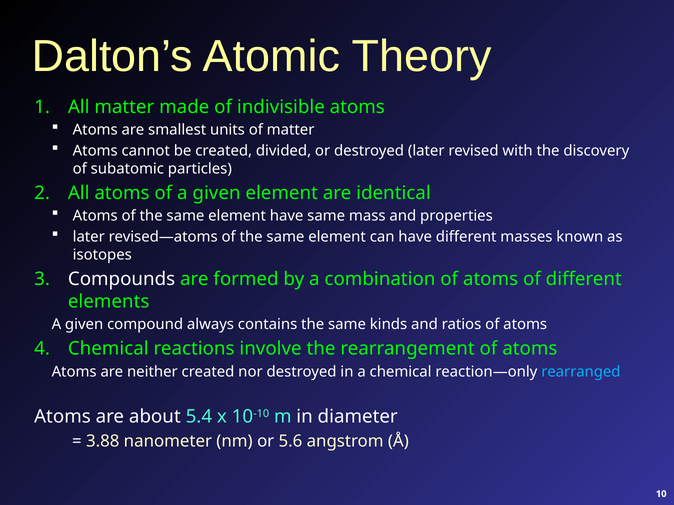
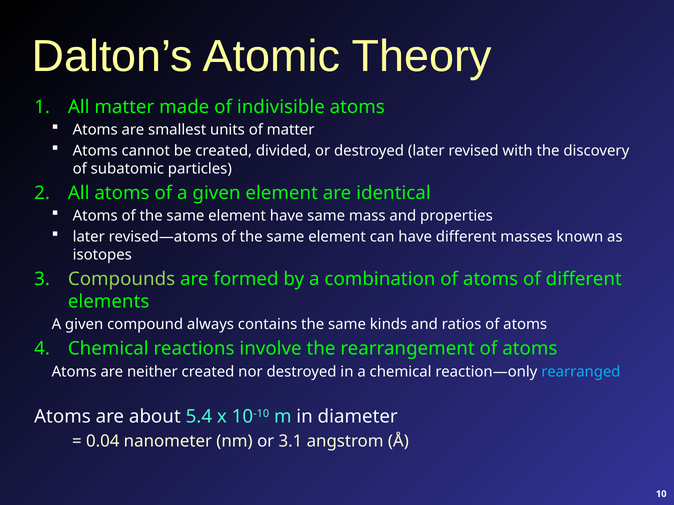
Compounds colour: white -> light green
3.88: 3.88 -> 0.04
5.6: 5.6 -> 3.1
